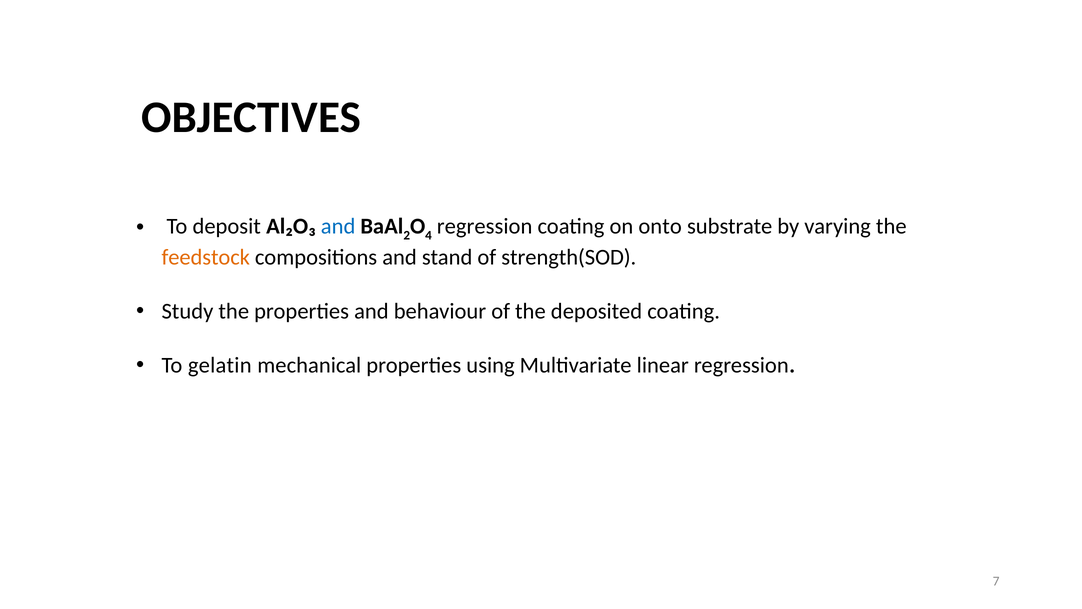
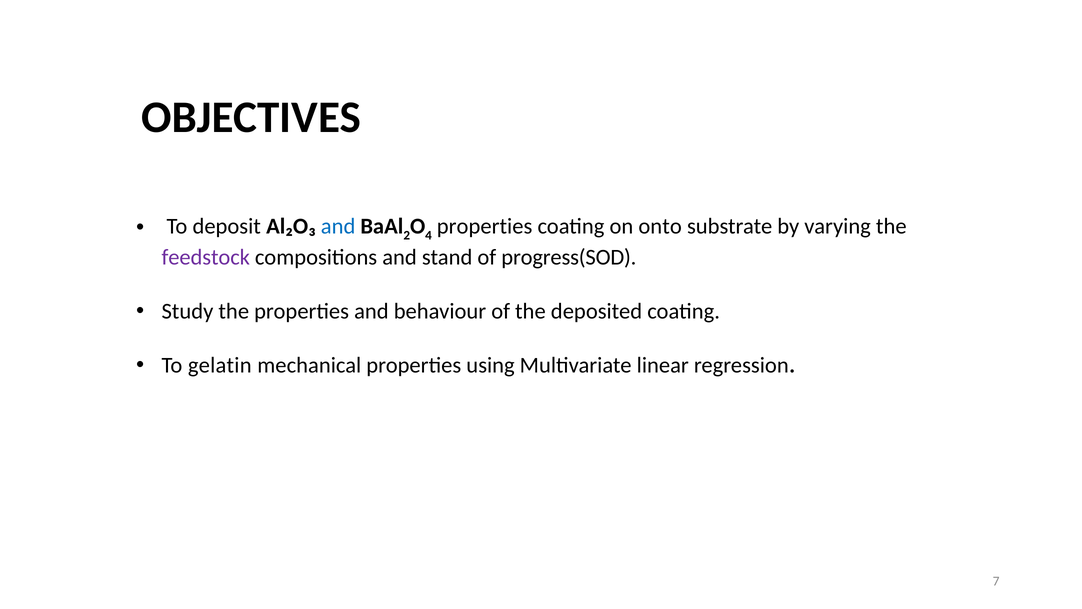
regression at (485, 226): regression -> properties
feedstock colour: orange -> purple
strength(SOD: strength(SOD -> progress(SOD
